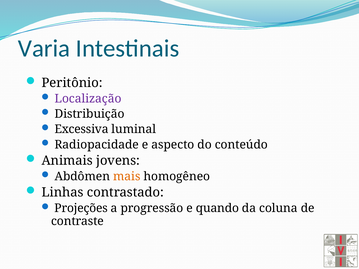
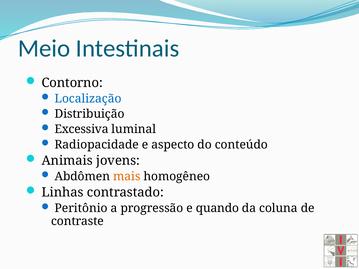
Varia: Varia -> Meio
Peritônio: Peritônio -> Contorno
Localização colour: purple -> blue
Projeções: Projeções -> Peritônio
